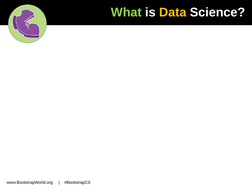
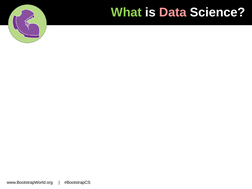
Data colour: yellow -> pink
